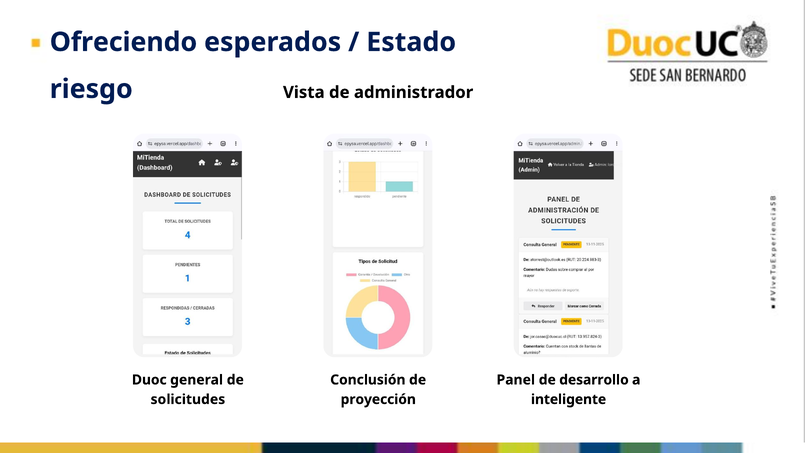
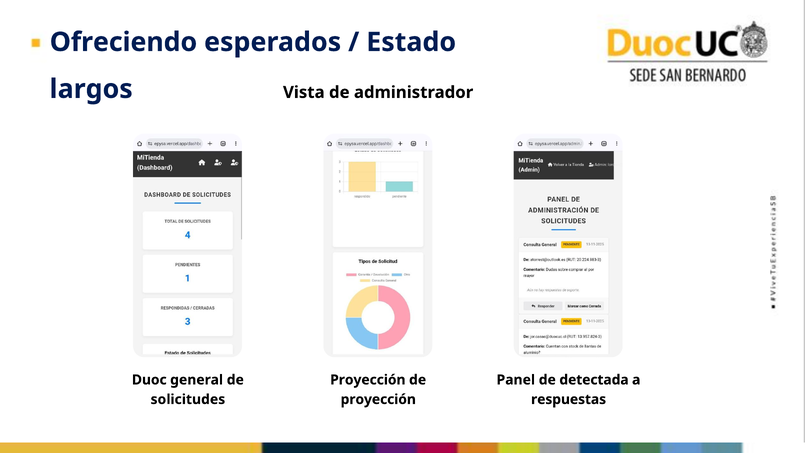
riesgo: riesgo -> largos
Conclusión at (368, 380): Conclusión -> Proyección
desarrollo: desarrollo -> detectada
inteligente: inteligente -> respuestas
